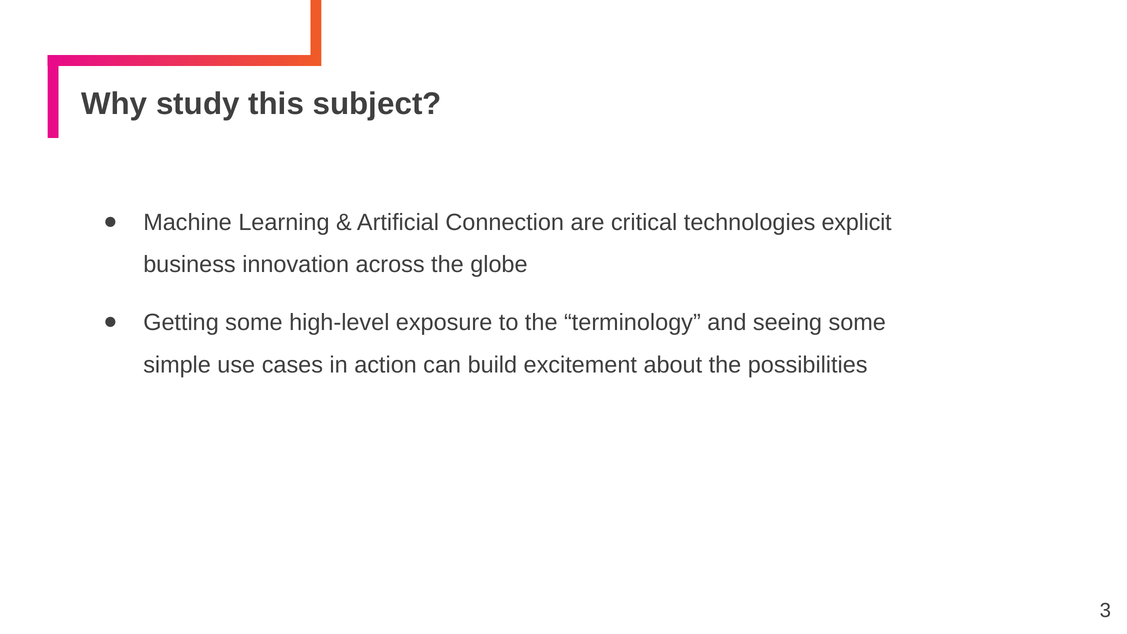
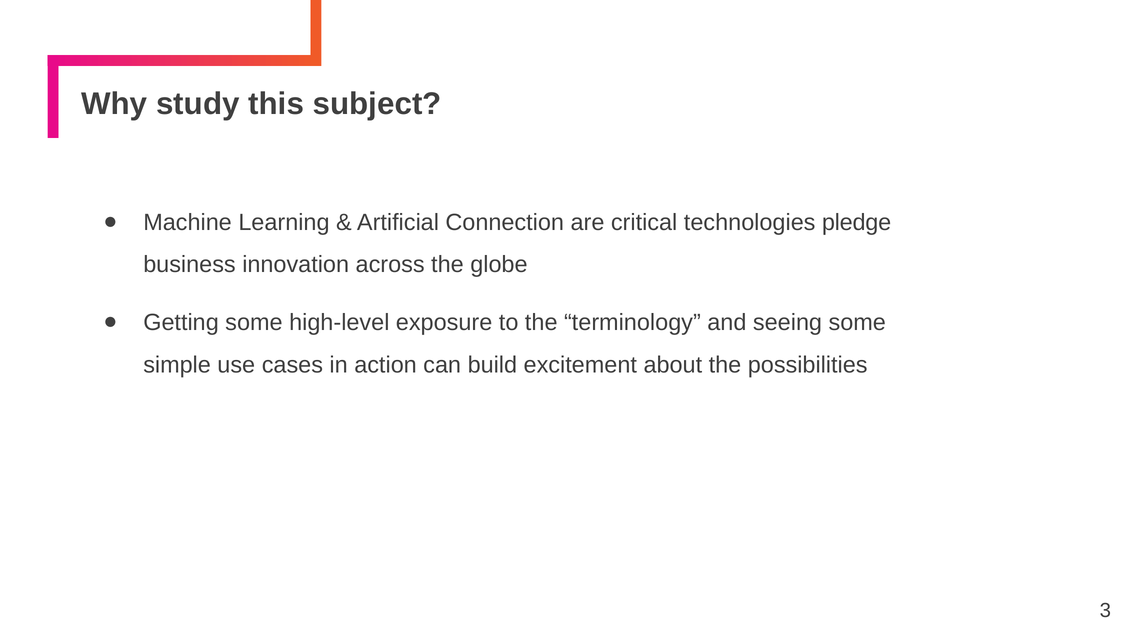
explicit: explicit -> pledge
